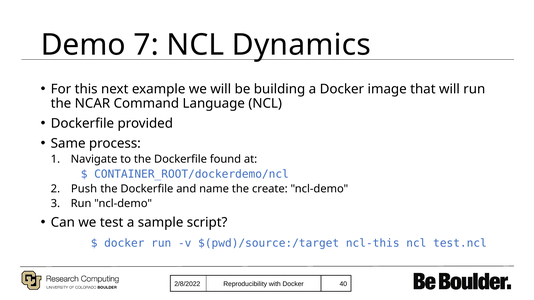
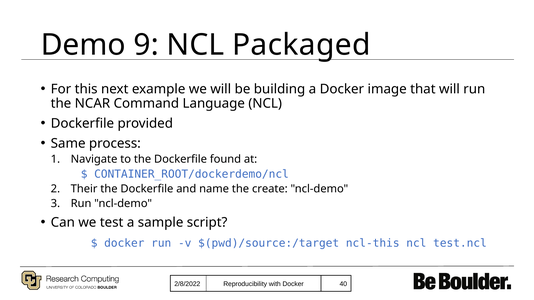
7: 7 -> 9
Dynamics: Dynamics -> Packaged
Push: Push -> Their
